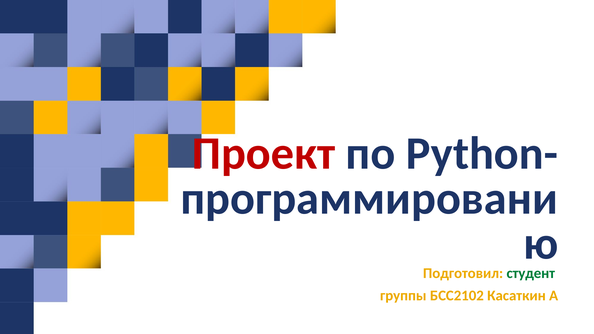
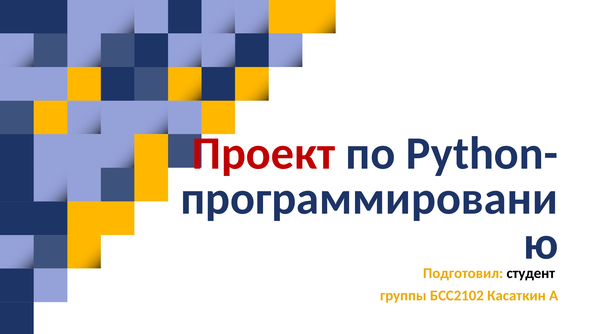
студент colour: green -> black
